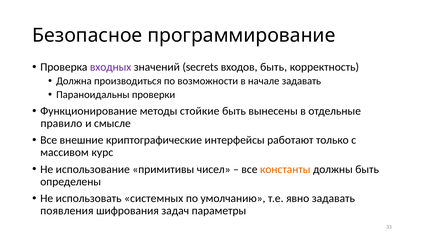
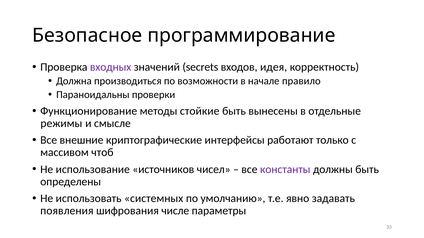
входов быть: быть -> идея
начале задавать: задавать -> правило
правило: правило -> режимы
курс: курс -> чтоб
примитивы: примитивы -> источников
константы colour: orange -> purple
задач: задач -> числе
